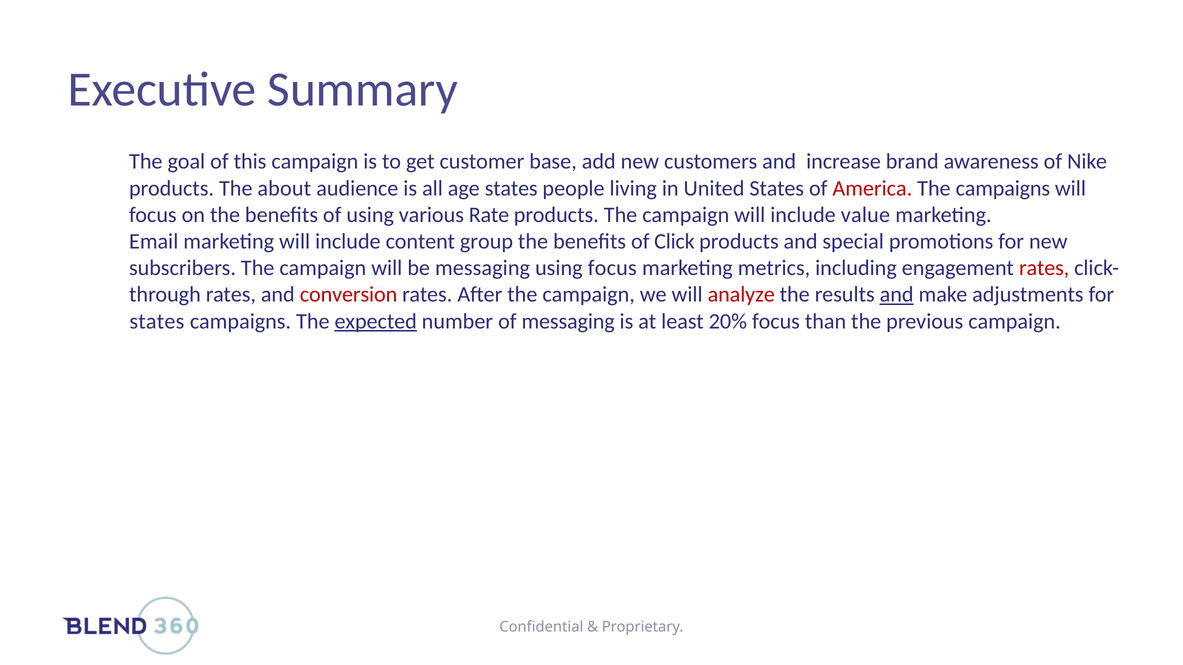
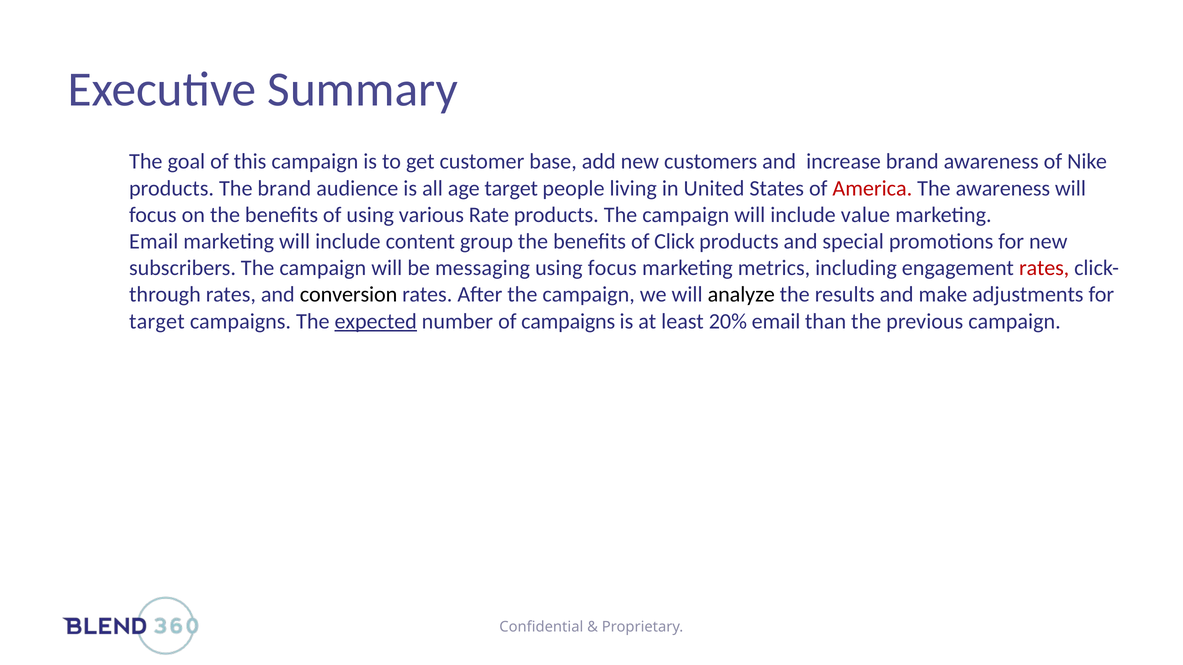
The about: about -> brand
age states: states -> target
The campaigns: campaigns -> awareness
conversion colour: red -> black
analyze colour: red -> black
and at (897, 295) underline: present -> none
states at (157, 321): states -> target
of messaging: messaging -> campaigns
20% focus: focus -> email
